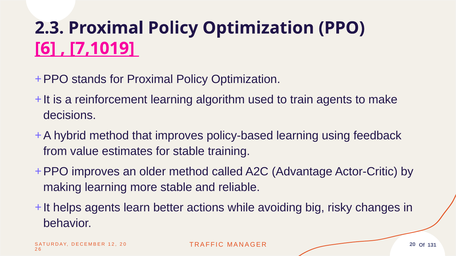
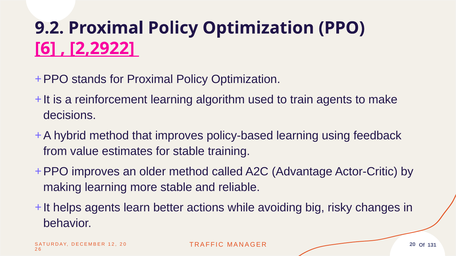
2.3: 2.3 -> 9.2
7,1019: 7,1019 -> 2,2922
